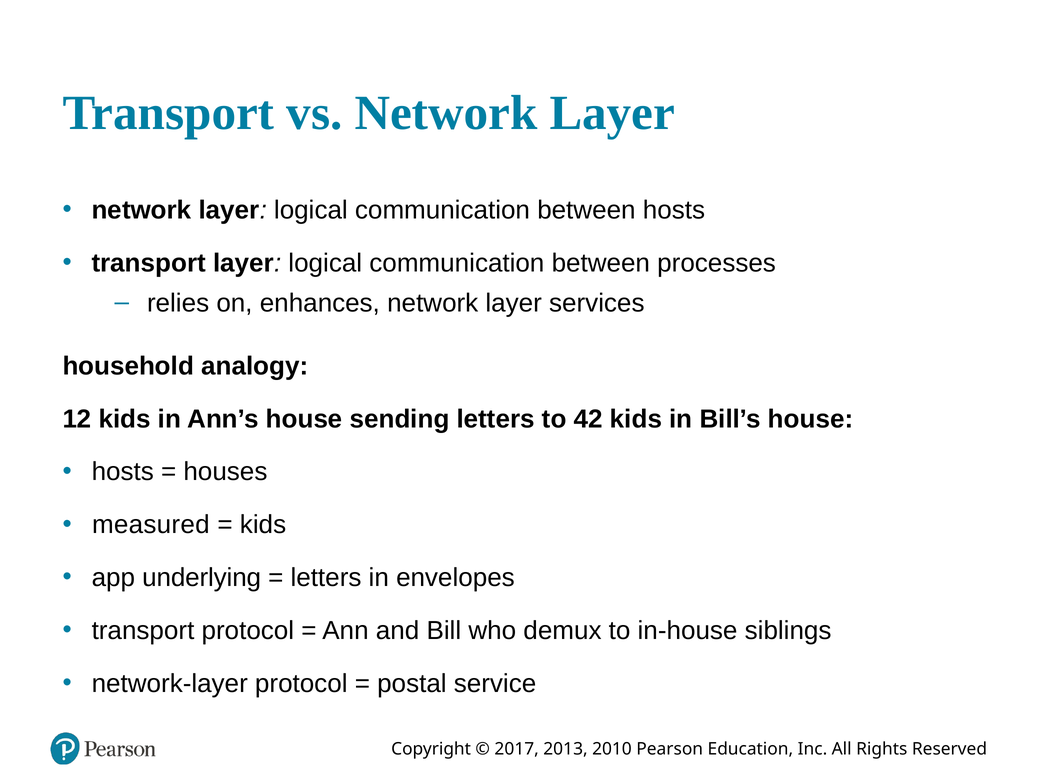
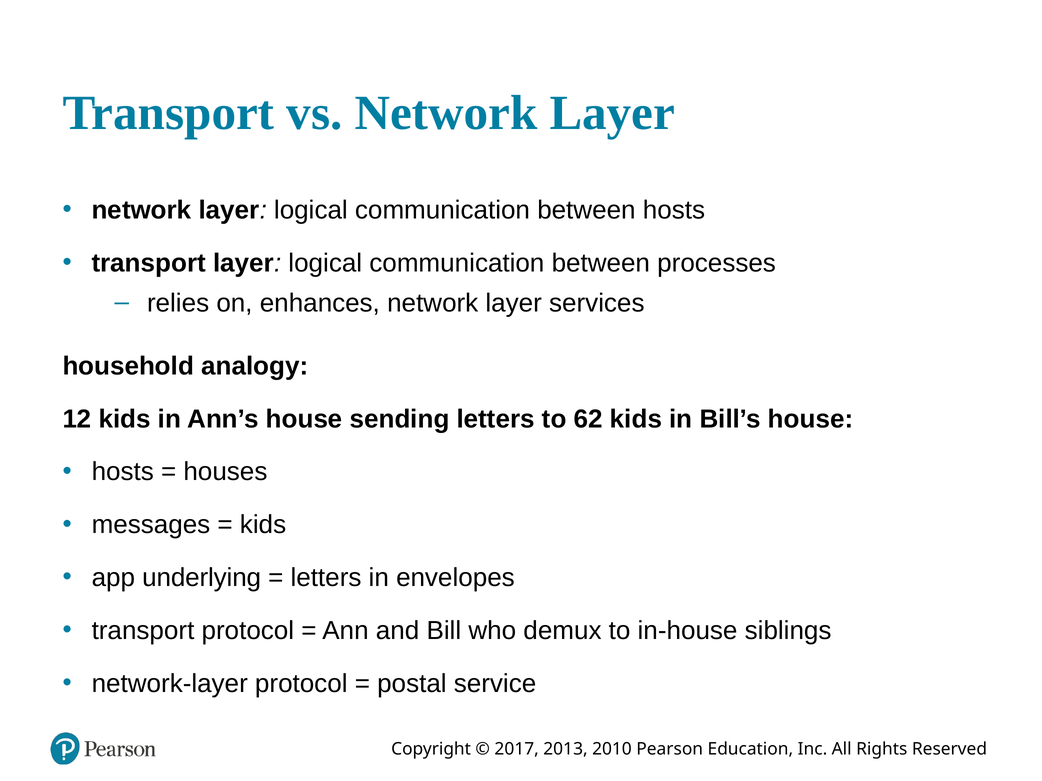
42: 42 -> 62
measured: measured -> messages
